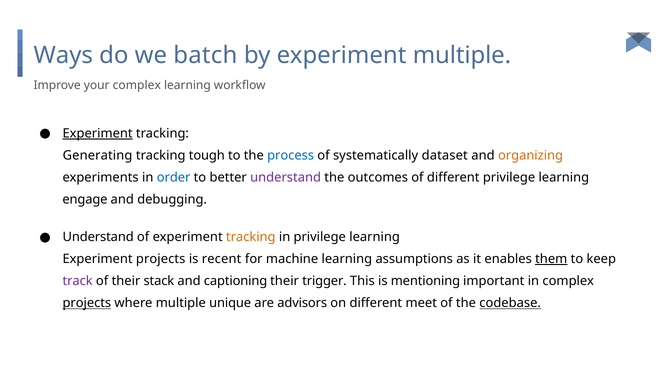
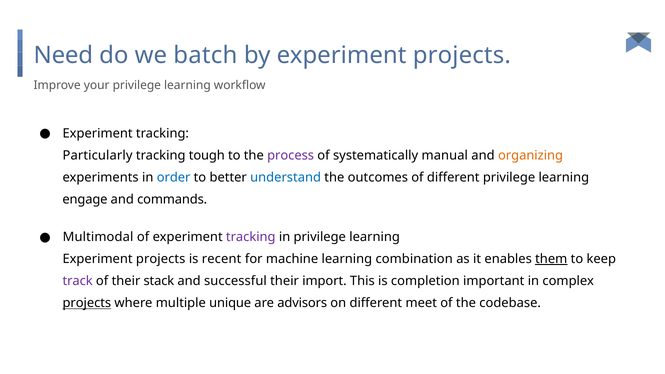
Ways: Ways -> Need
by experiment multiple: multiple -> projects
your complex: complex -> privilege
Experiment at (98, 133) underline: present -> none
Generating: Generating -> Particularly
process colour: blue -> purple
dataset: dataset -> manual
understand at (286, 177) colour: purple -> blue
debugging: debugging -> commands
Understand at (98, 237): Understand -> Multimodal
tracking at (251, 237) colour: orange -> purple
assumptions: assumptions -> combination
captioning: captioning -> successful
trigger: trigger -> import
mentioning: mentioning -> completion
codebase underline: present -> none
